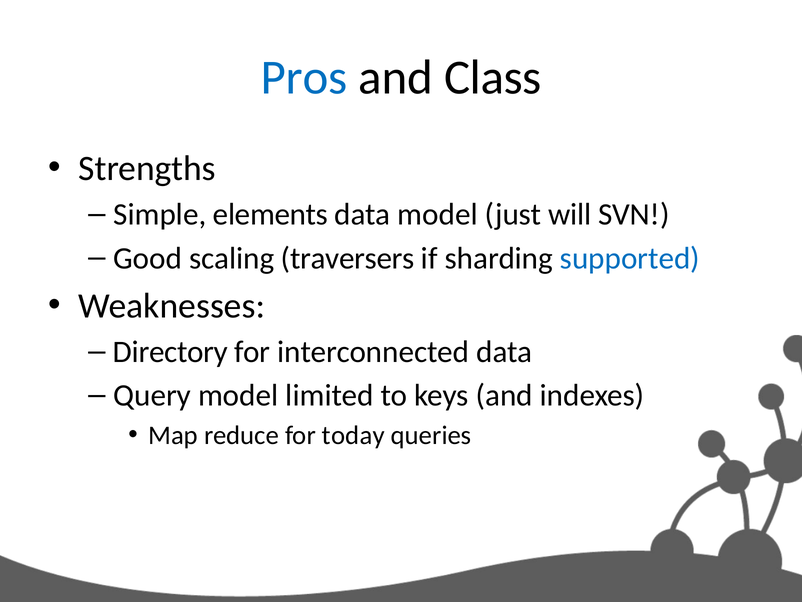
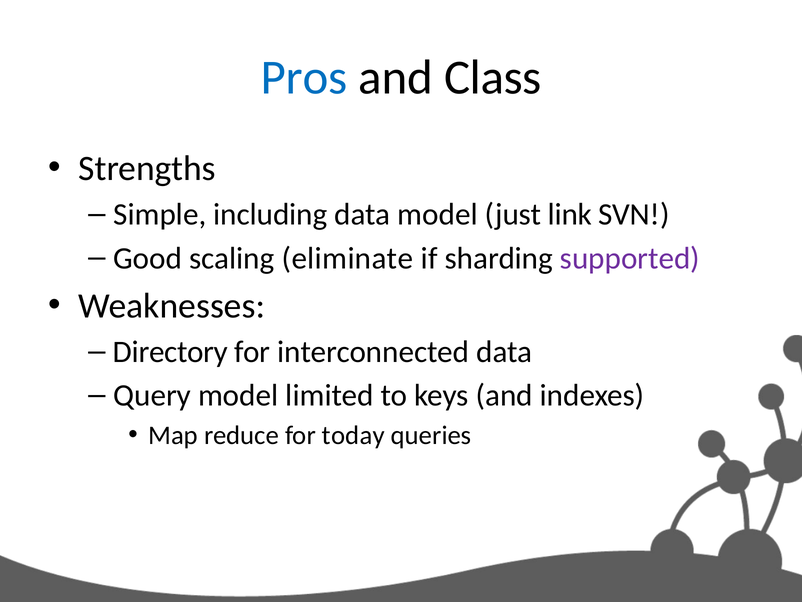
elements: elements -> including
will: will -> link
traversers: traversers -> eliminate
supported colour: blue -> purple
